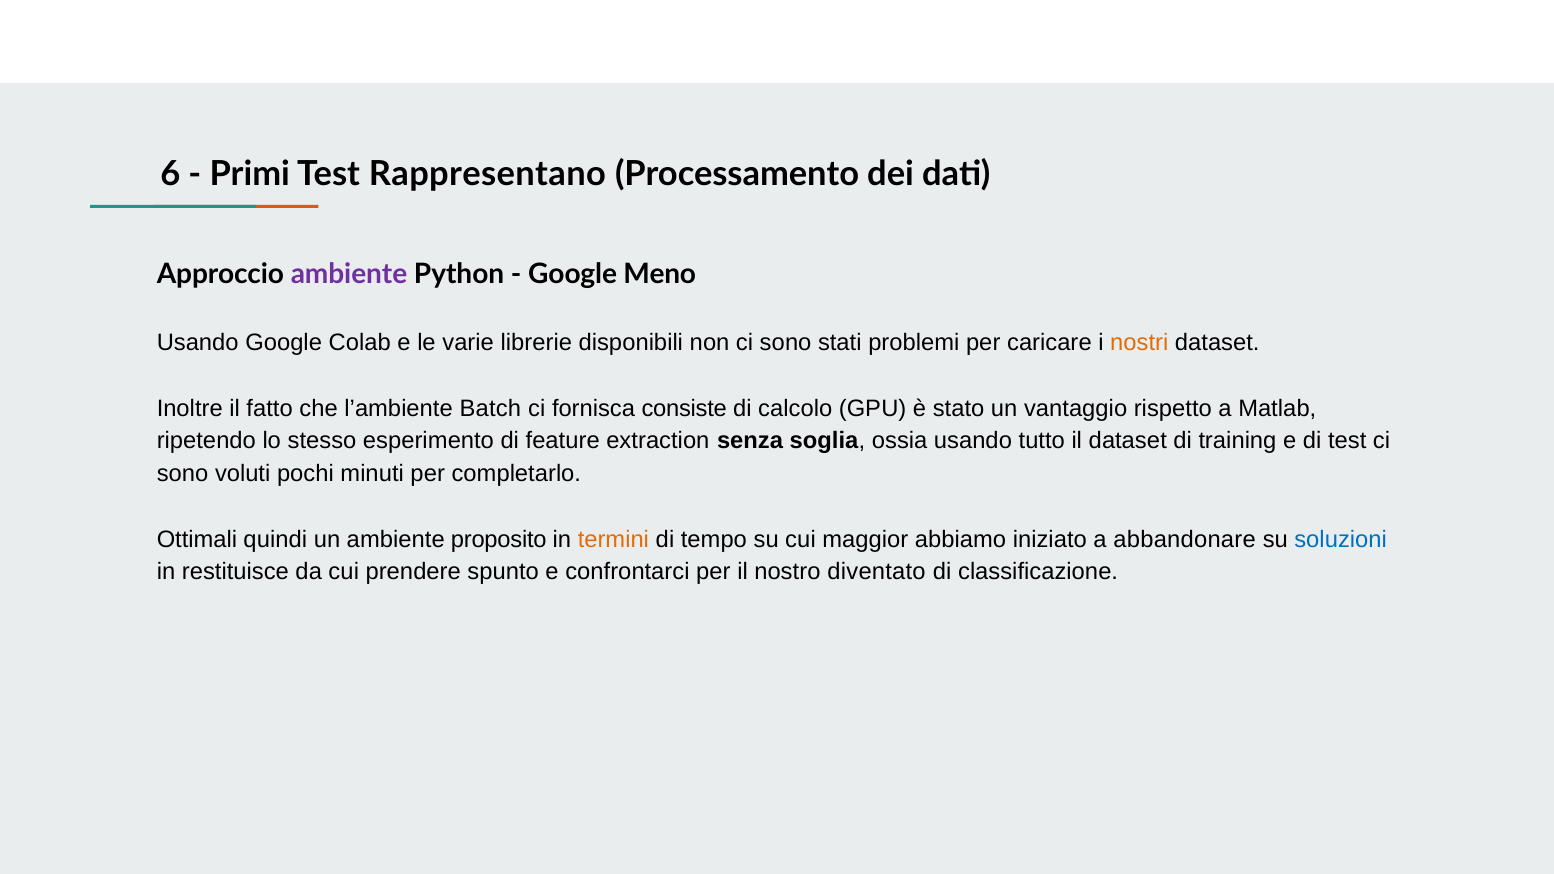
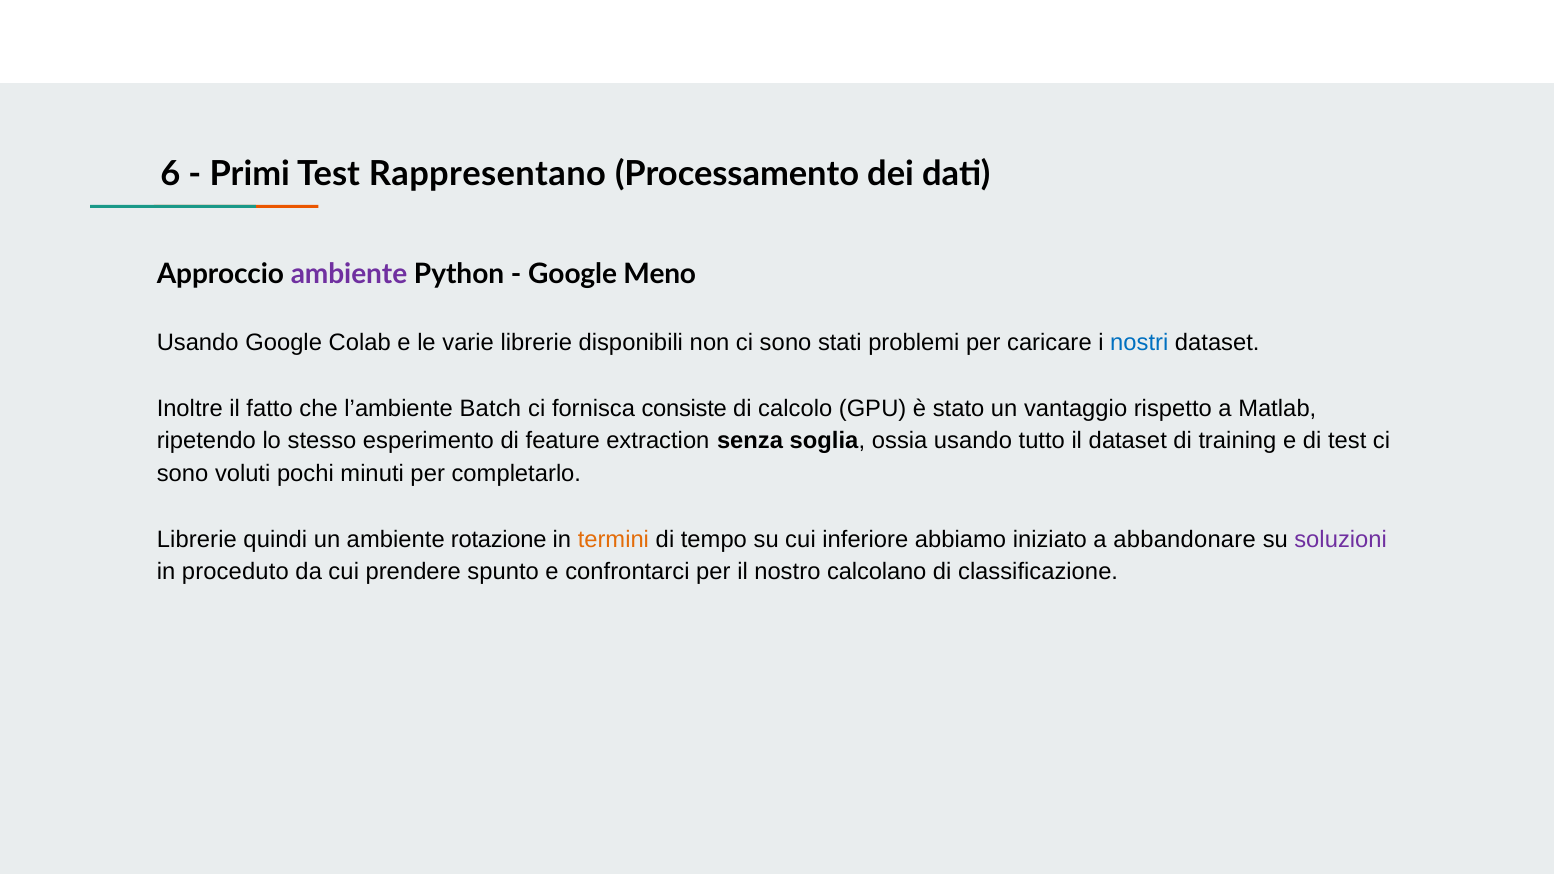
nostri colour: orange -> blue
Ottimali at (197, 539): Ottimali -> Librerie
proposito: proposito -> rotazione
maggior: maggior -> inferiore
soluzioni colour: blue -> purple
restituisce: restituisce -> proceduto
diventato: diventato -> calcolano
